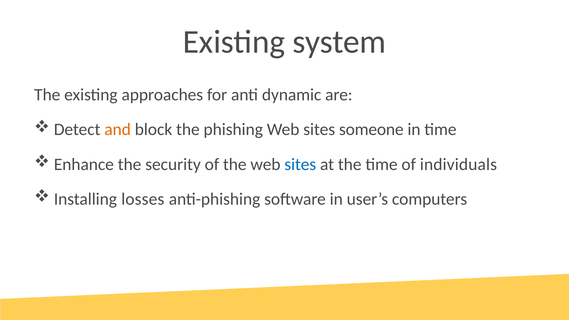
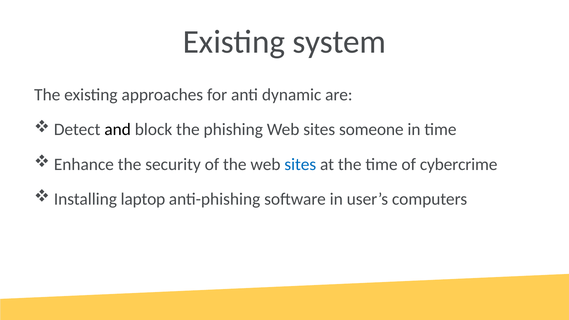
and colour: orange -> black
individuals: individuals -> cybercrime
losses: losses -> laptop
